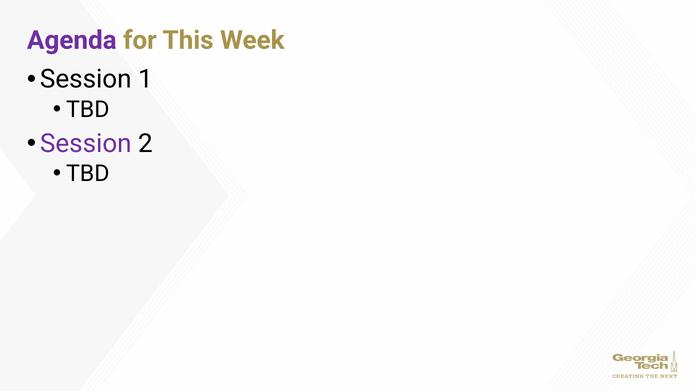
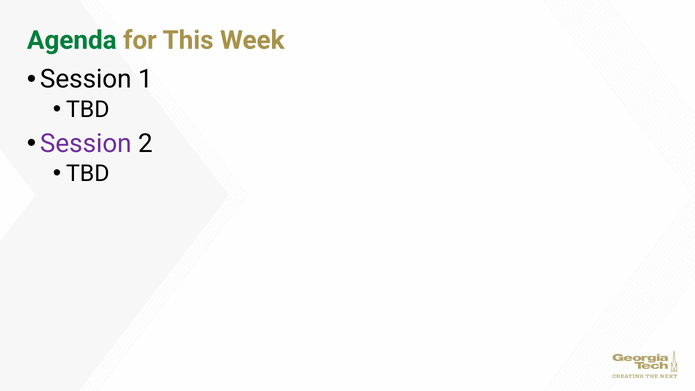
Agenda colour: purple -> green
